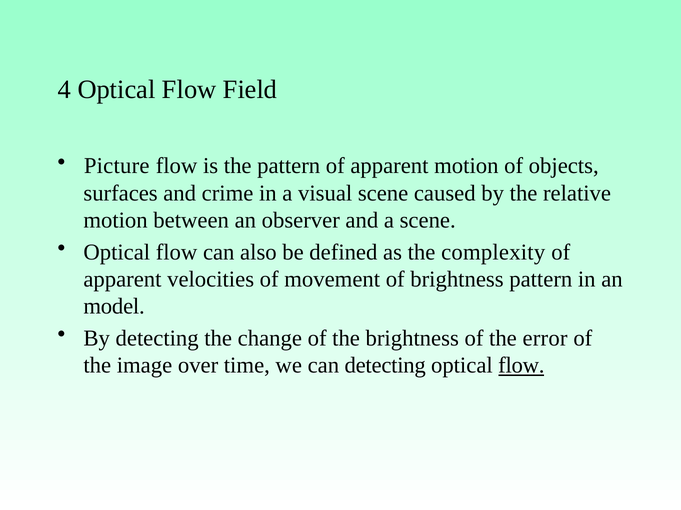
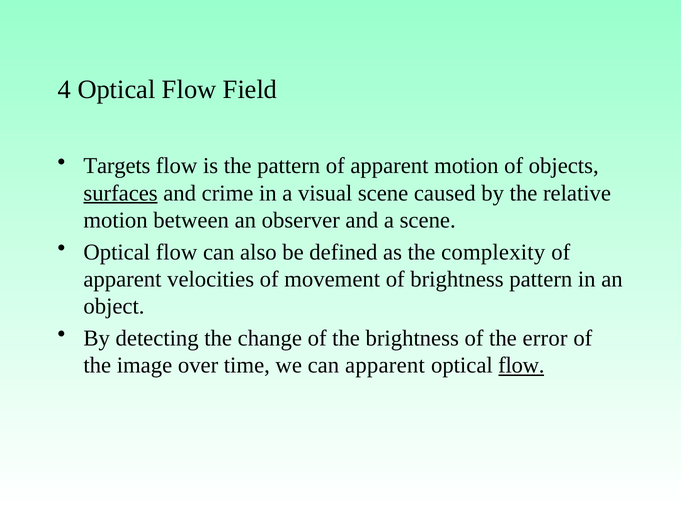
Picture: Picture -> Targets
surfaces underline: none -> present
model: model -> object
can detecting: detecting -> apparent
